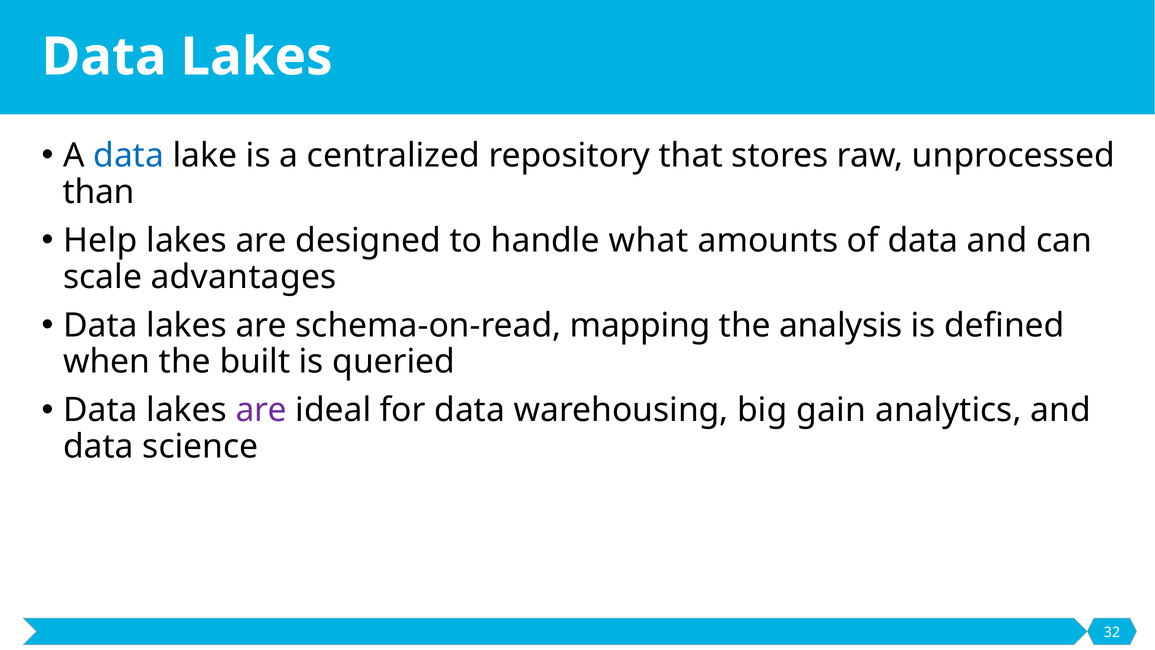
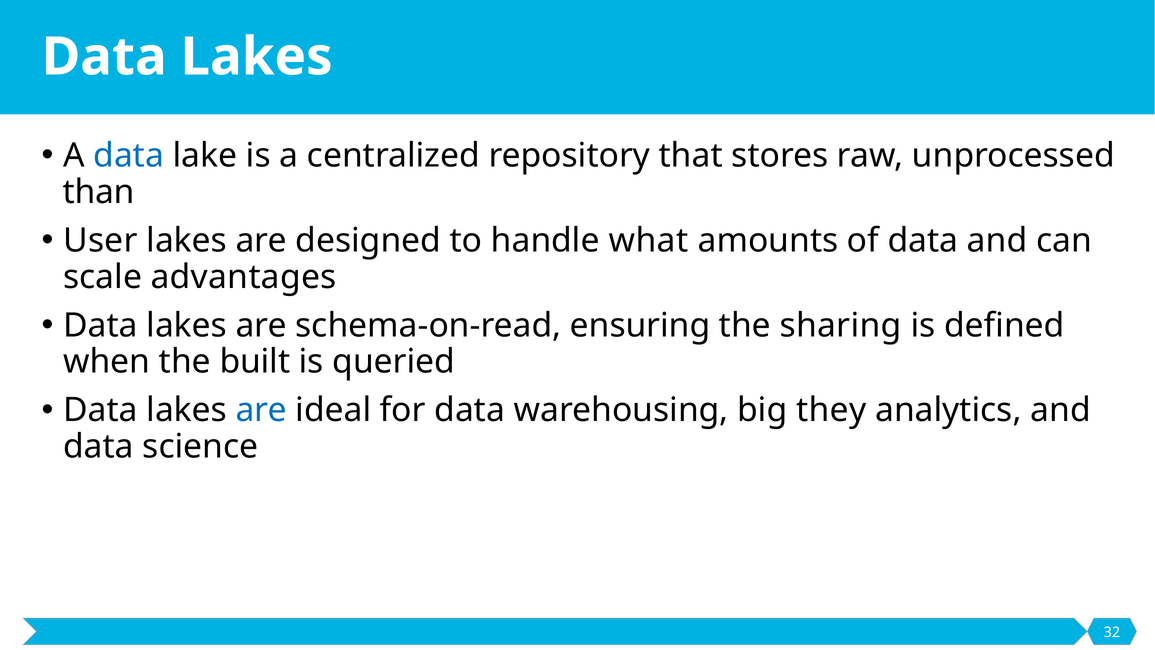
Help: Help -> User
mapping: mapping -> ensuring
analysis: analysis -> sharing
are at (261, 410) colour: purple -> blue
gain: gain -> they
